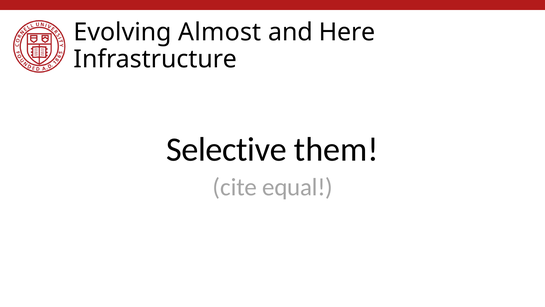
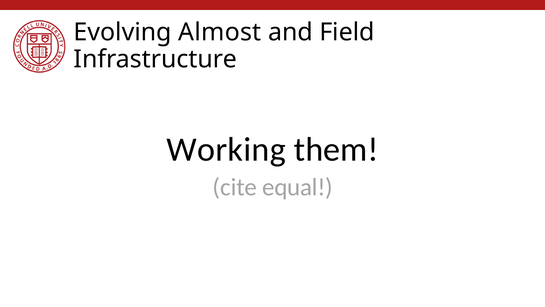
Here: Here -> Field
Selective: Selective -> Working
